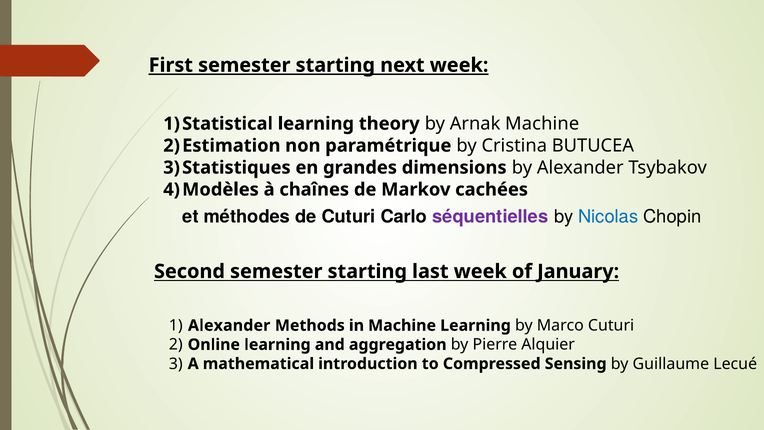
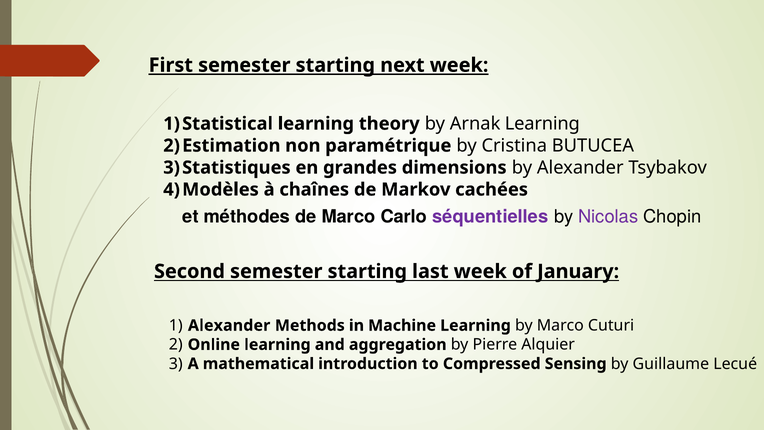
Arnak Machine: Machine -> Learning
de Cuturi: Cuturi -> Marco
Nicolas colour: blue -> purple
